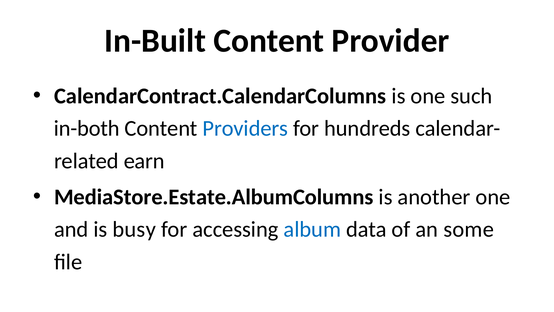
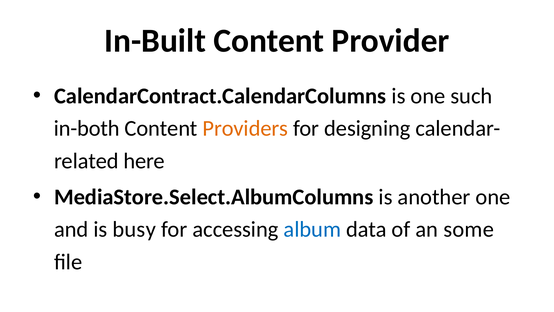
Providers colour: blue -> orange
hundreds: hundreds -> designing
earn: earn -> here
MediaStore.Estate.AlbumColumns: MediaStore.Estate.AlbumColumns -> MediaStore.Select.AlbumColumns
